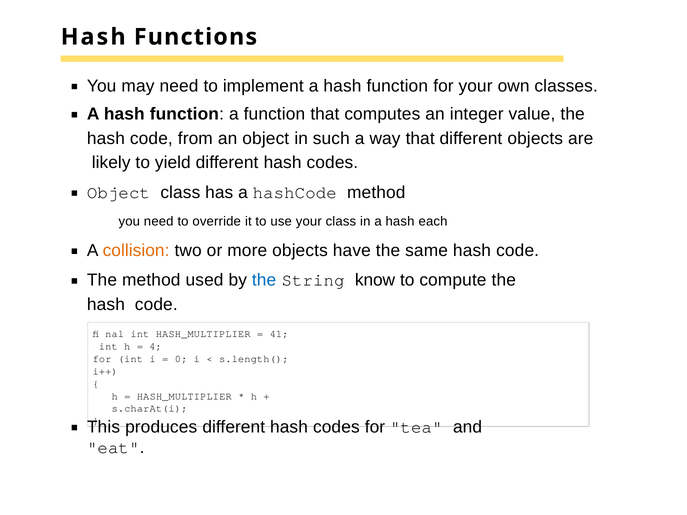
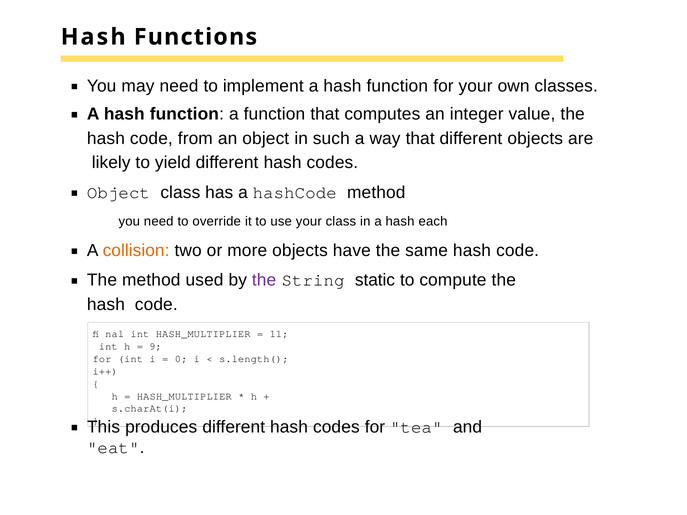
the at (264, 280) colour: blue -> purple
know: know -> static
41: 41 -> 11
4: 4 -> 9
